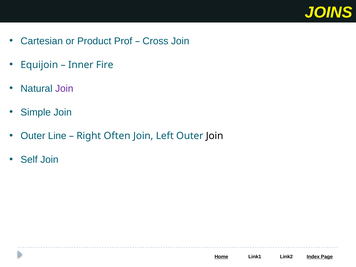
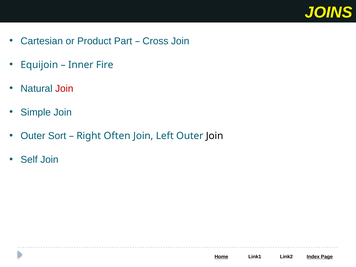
Prof: Prof -> Part
Join at (64, 88) colour: purple -> red
Line: Line -> Sort
